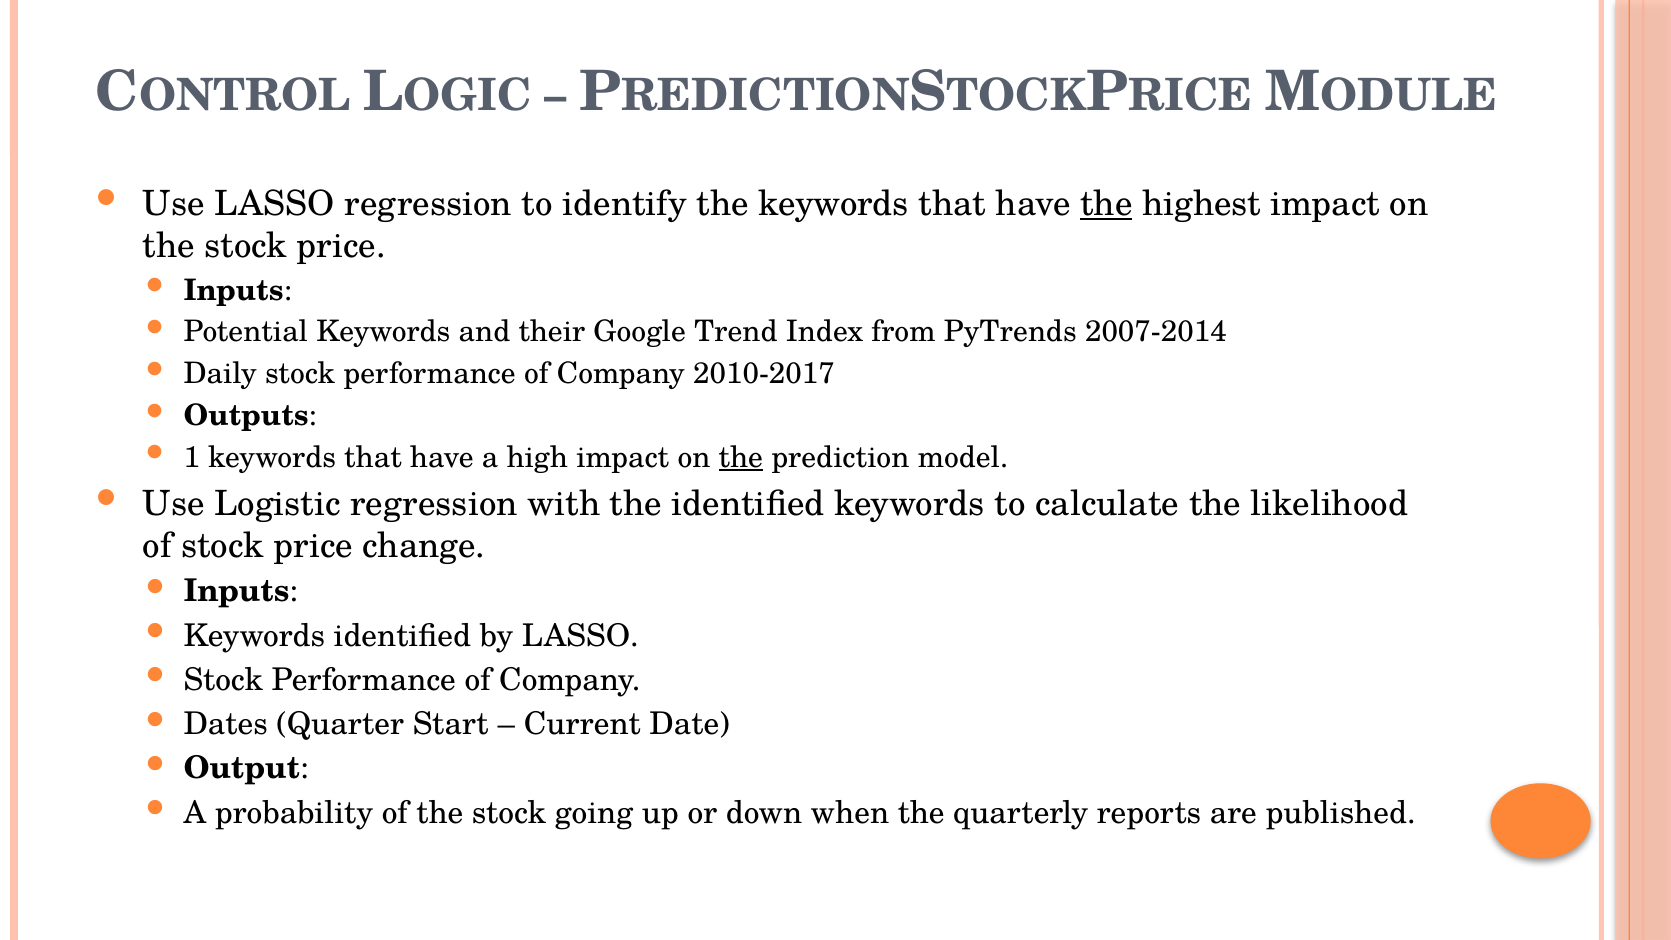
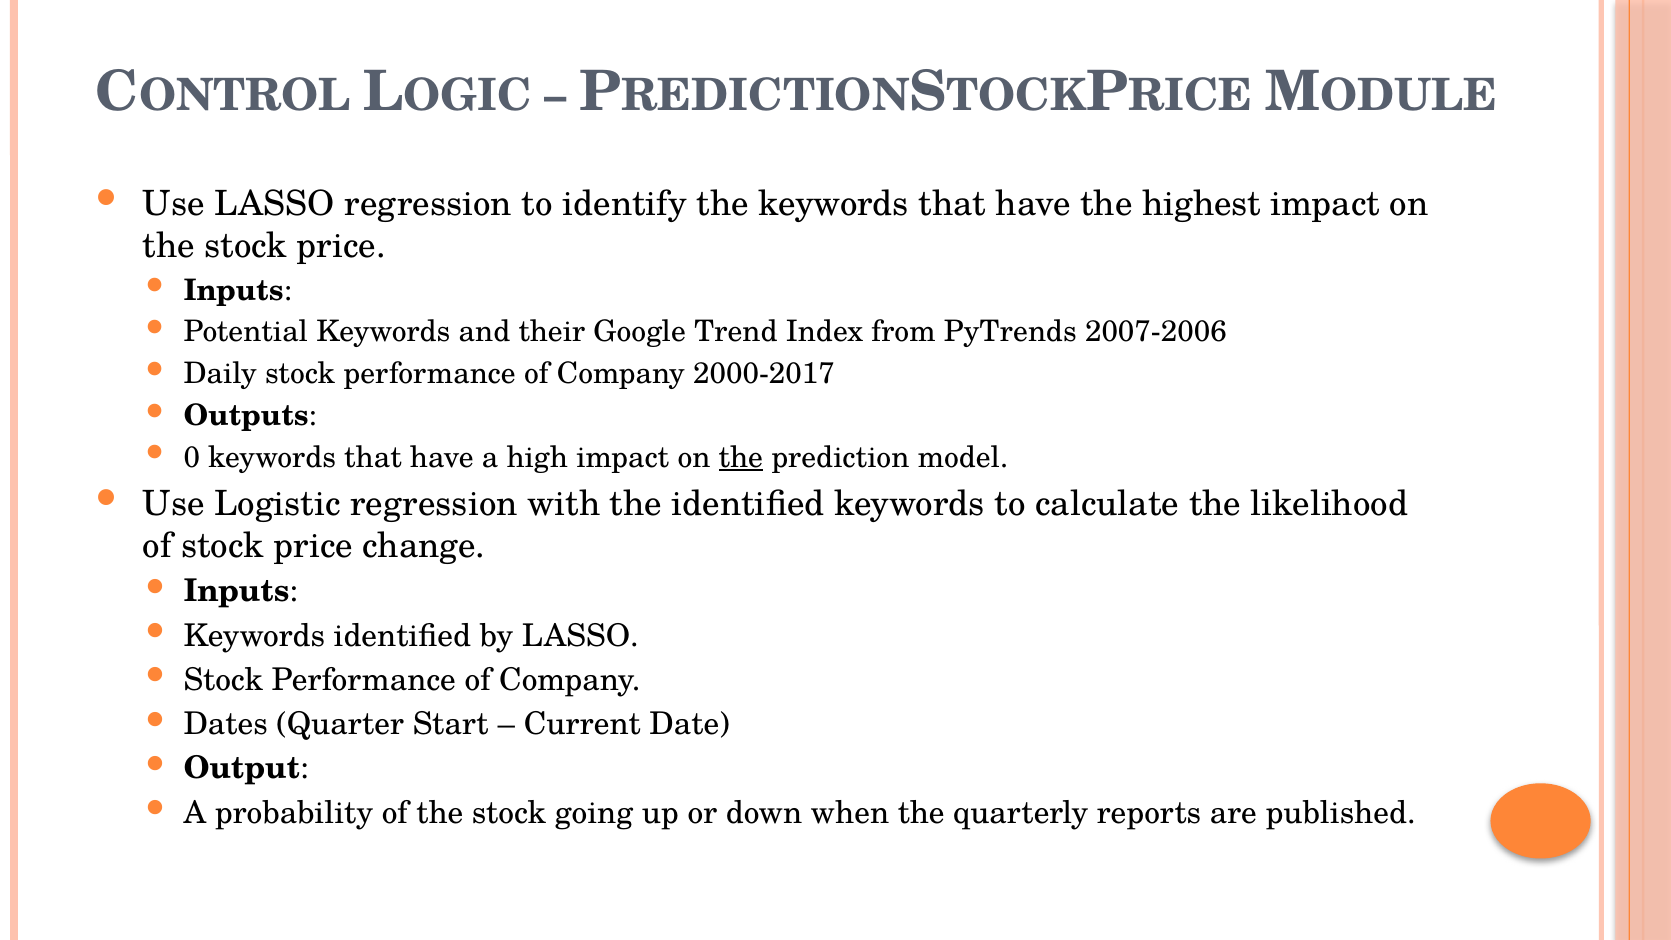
the at (1106, 204) underline: present -> none
2007-2014: 2007-2014 -> 2007-2006
2010-2017: 2010-2017 -> 2000-2017
1: 1 -> 0
